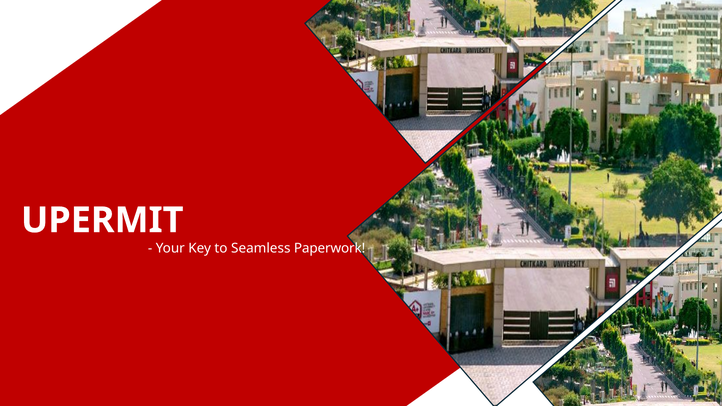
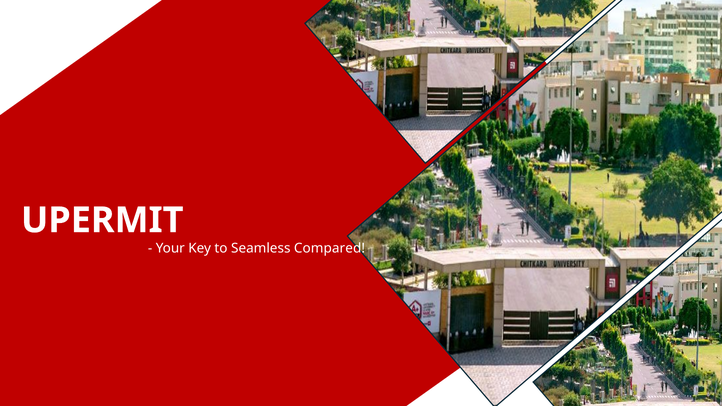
Paperwork: Paperwork -> Compared
